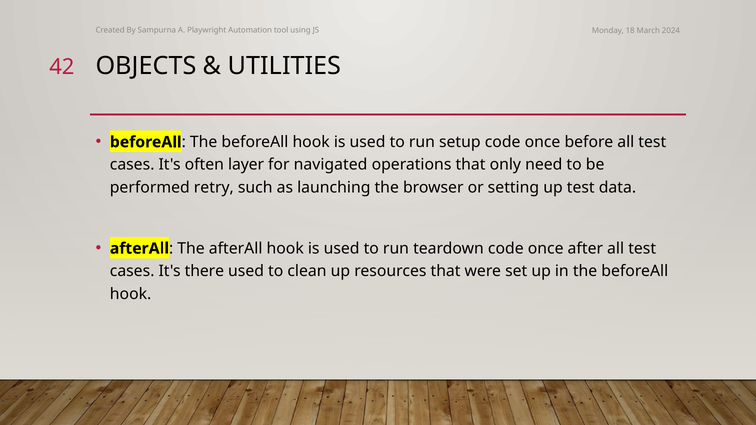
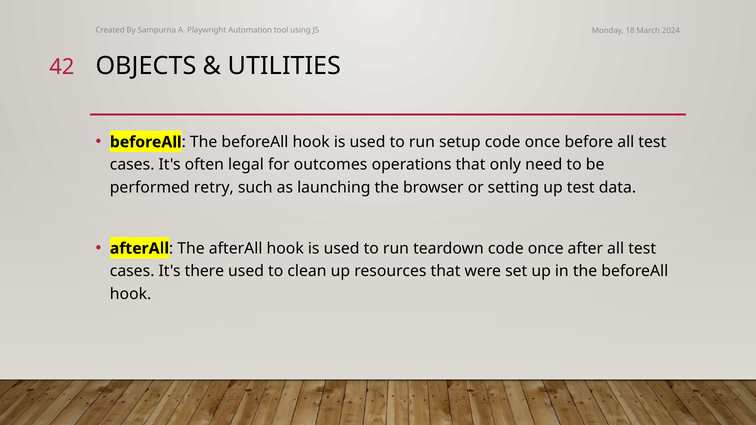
layer: layer -> legal
navigated: navigated -> outcomes
